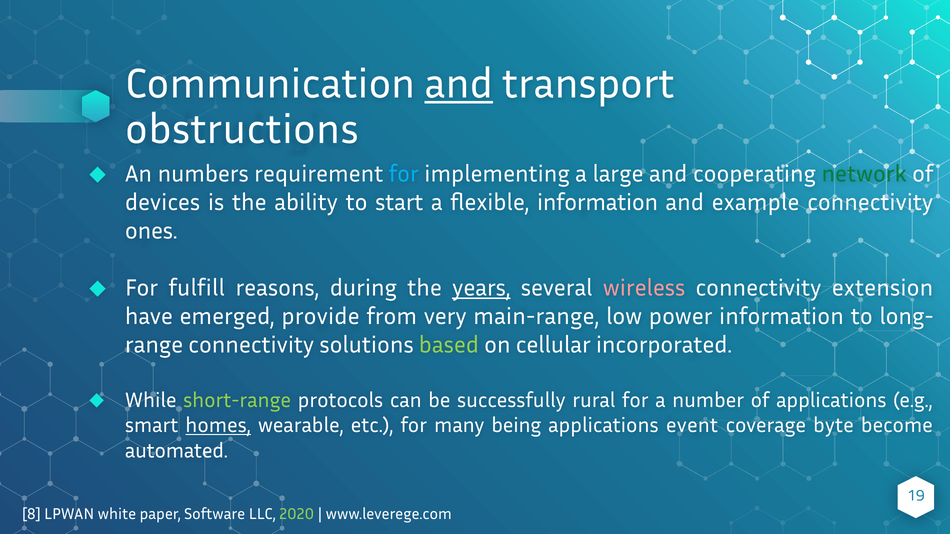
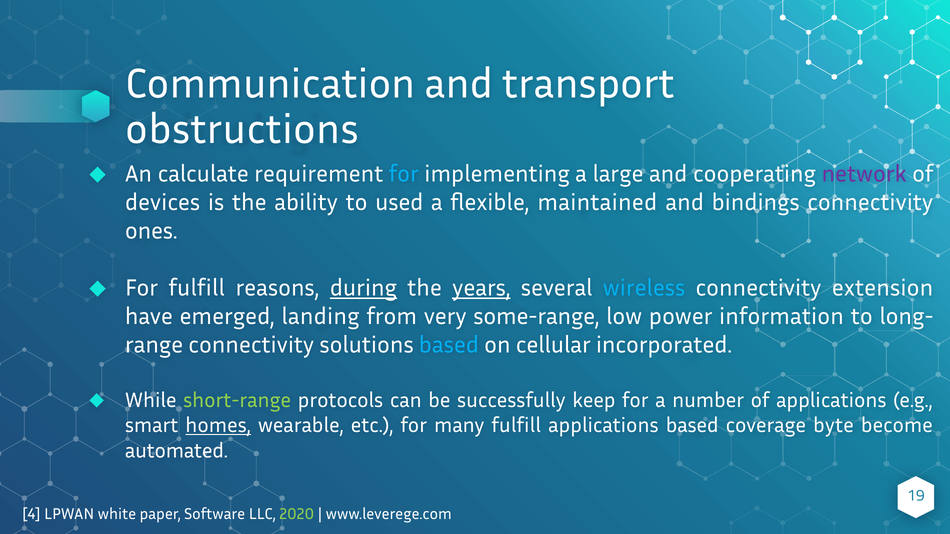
and at (459, 84) underline: present -> none
numbers: numbers -> calculate
network colour: green -> purple
start: start -> used
flexible information: information -> maintained
example: example -> bindings
during underline: none -> present
wireless colour: pink -> light blue
provide: provide -> landing
main-range: main-range -> some-range
based at (449, 345) colour: light green -> light blue
rural: rural -> keep
many being: being -> fulfill
applications event: event -> based
8: 8 -> 4
